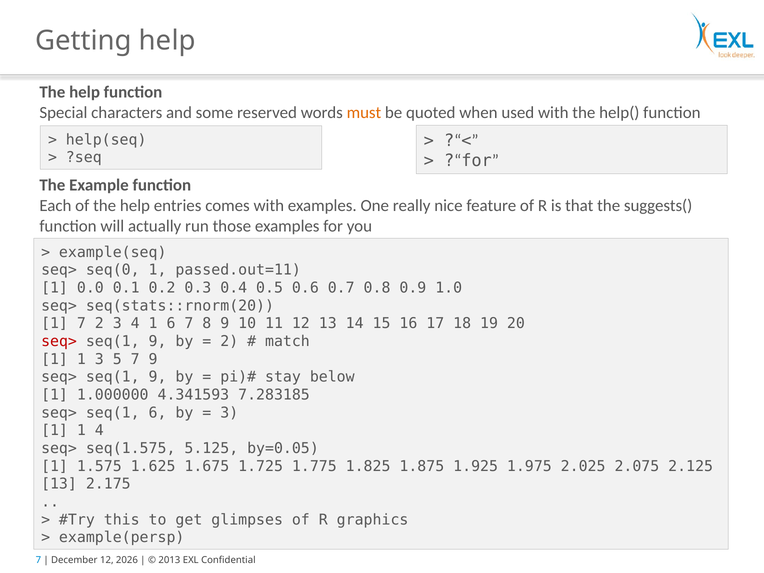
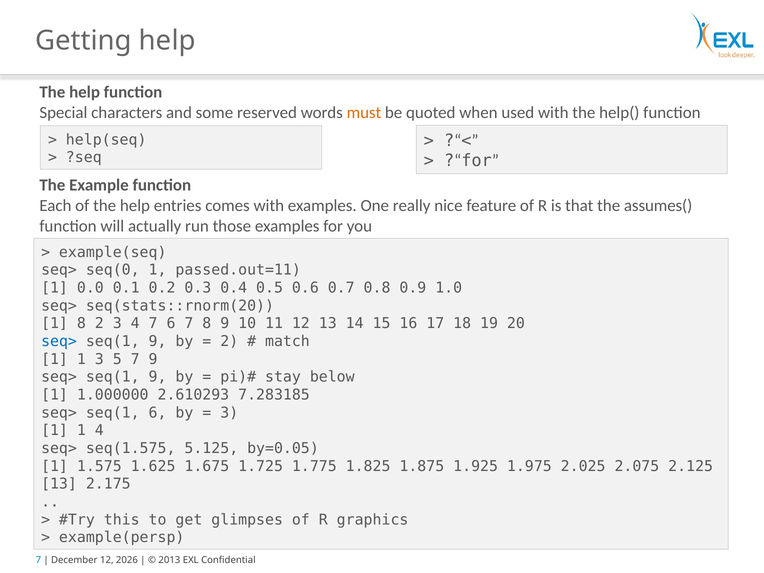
suggests(: suggests( -> assumes(
1 7: 7 -> 8
4 1: 1 -> 7
seq> at (59, 341) colour: red -> blue
4.341593: 4.341593 -> 2.610293
